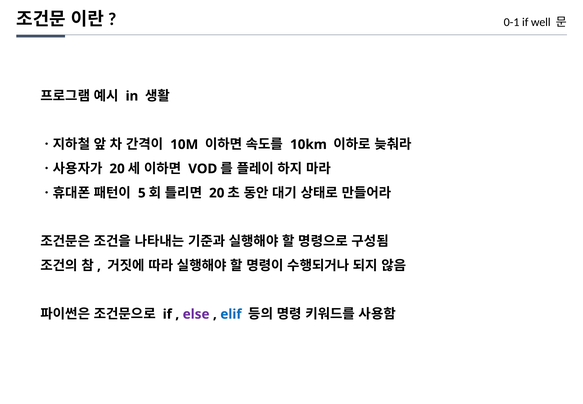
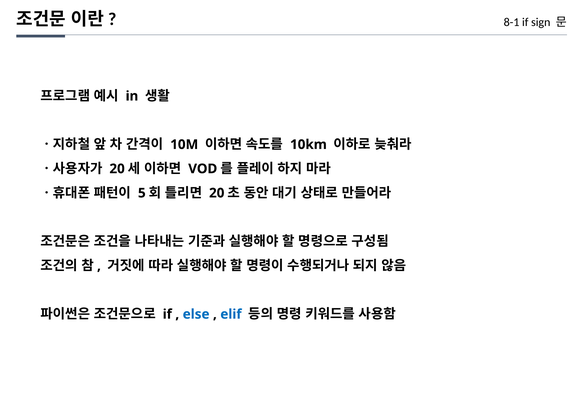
0-1: 0-1 -> 8-1
well: well -> sign
else colour: purple -> blue
